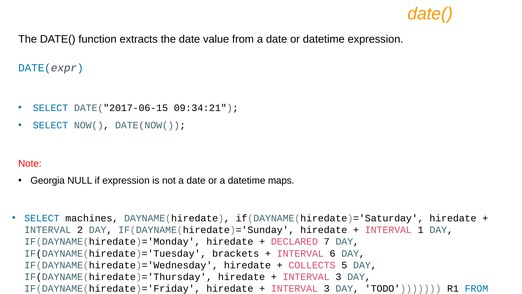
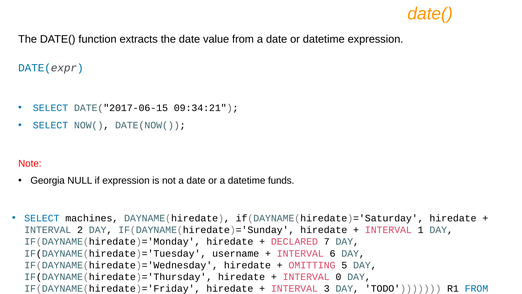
maps: maps -> funds
brackets: brackets -> username
COLLECTS: COLLECTS -> OMITTING
3 at (338, 277): 3 -> 0
